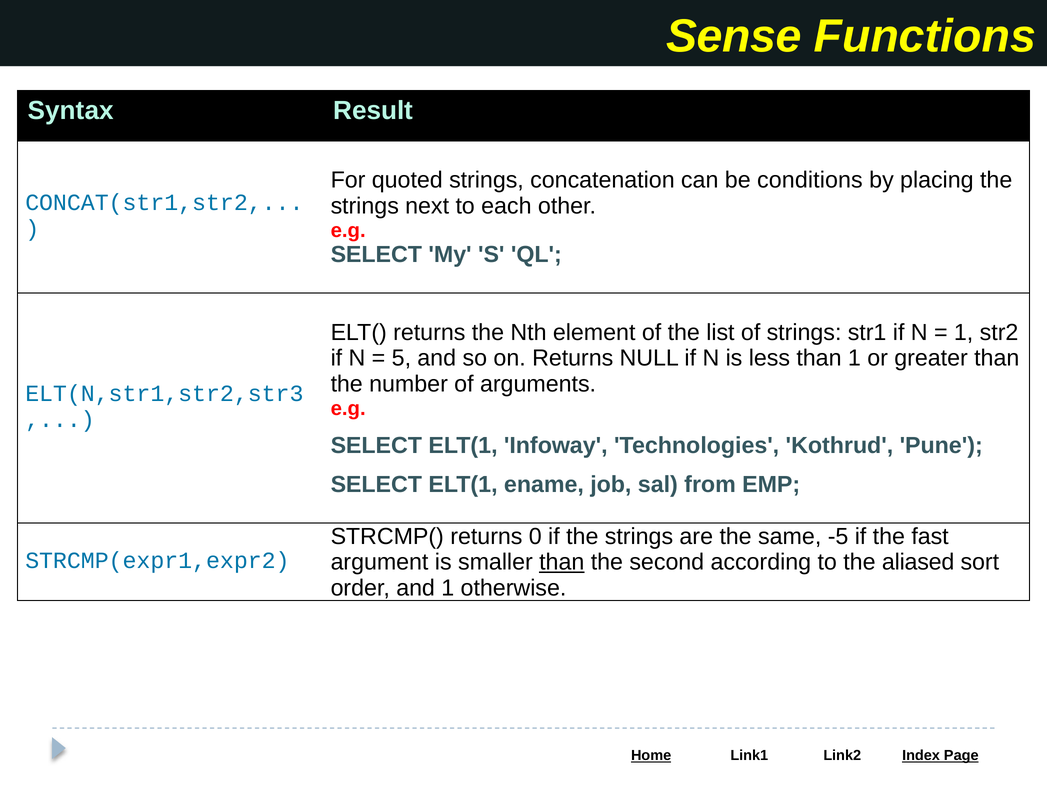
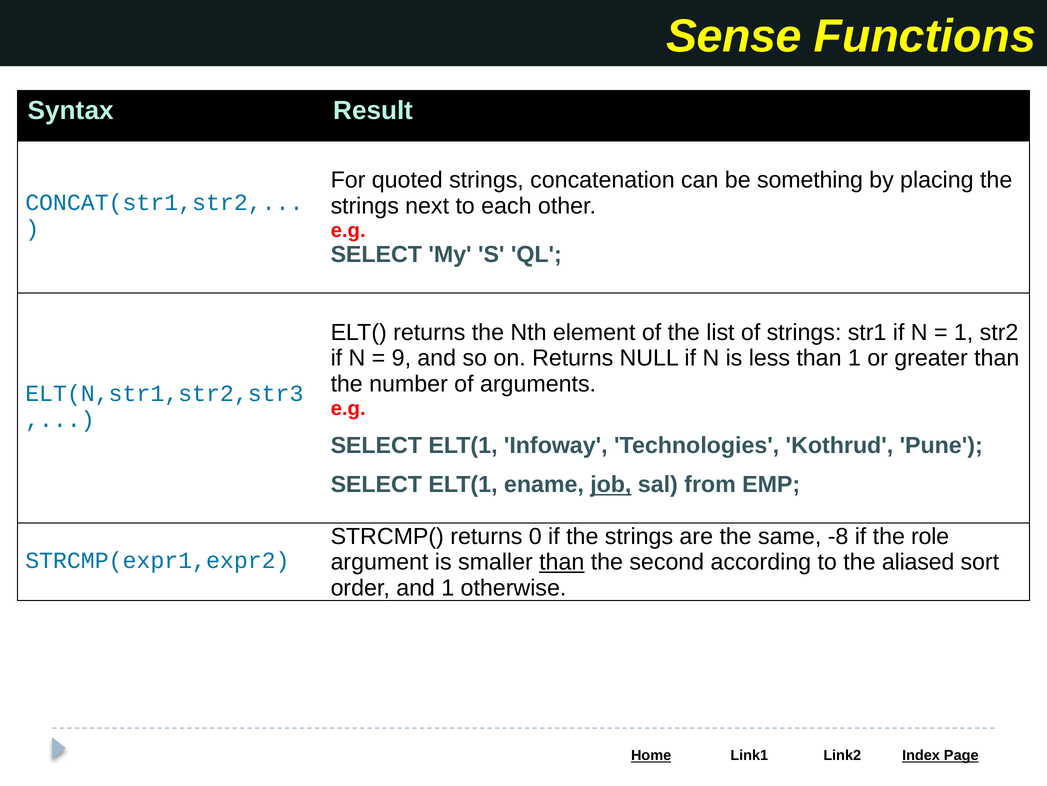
conditions: conditions -> something
5: 5 -> 9
job underline: none -> present
-5: -5 -> -8
fast: fast -> role
